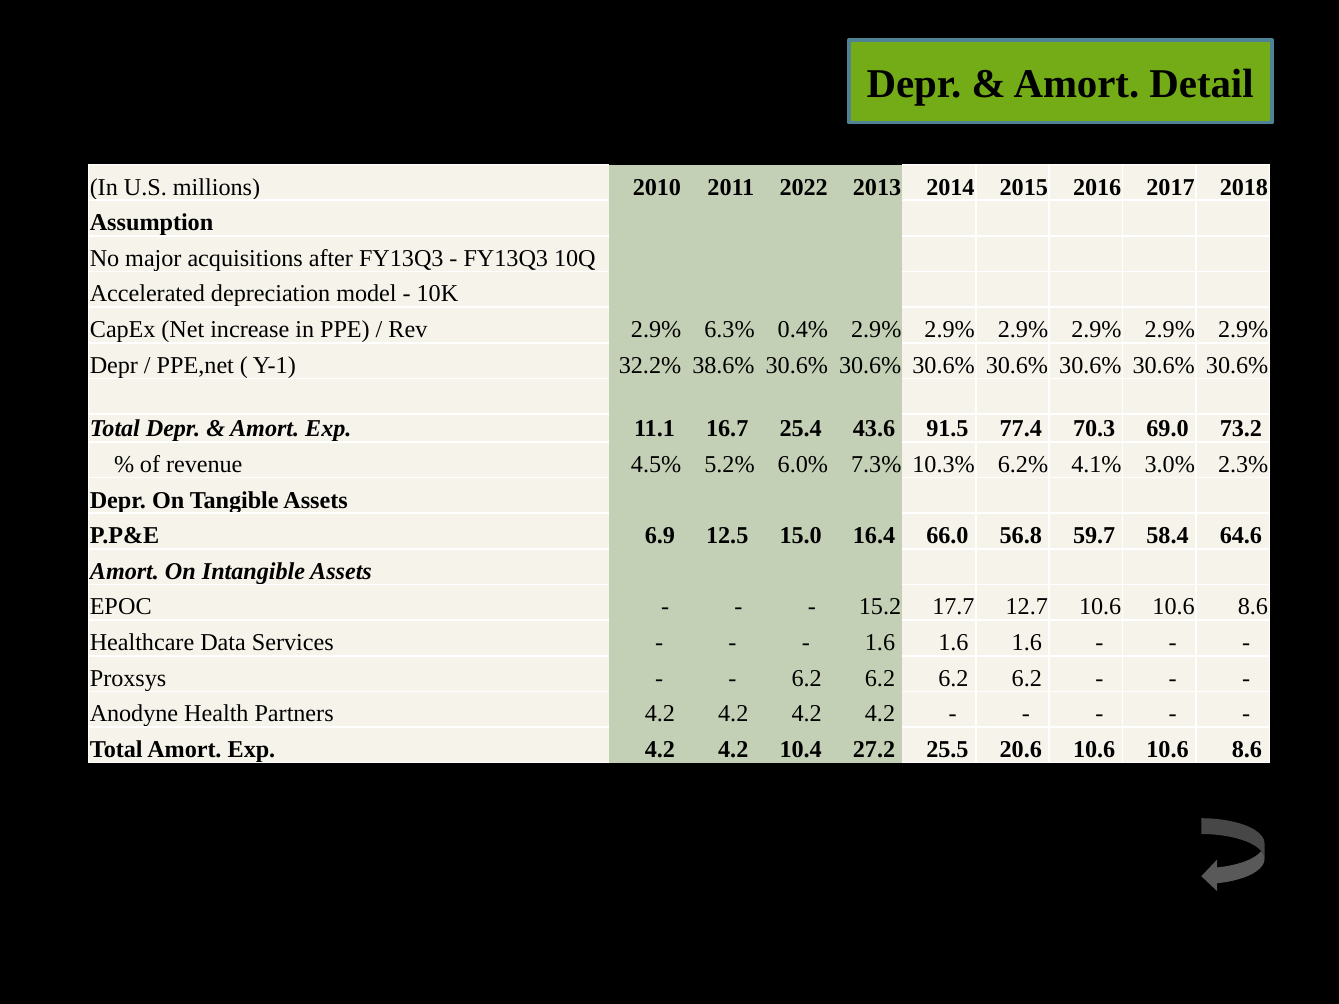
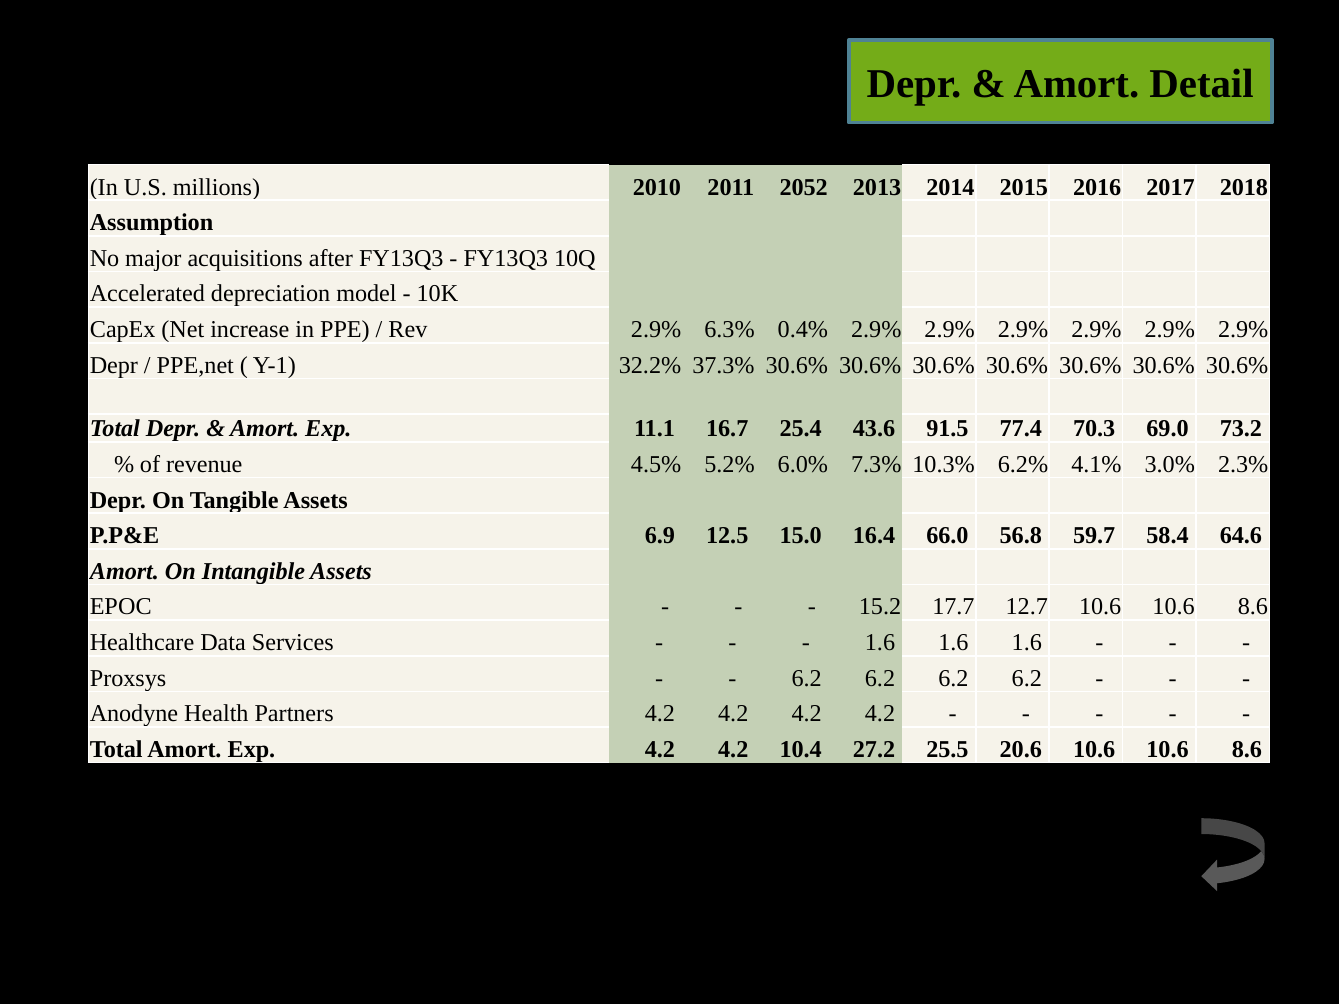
2022: 2022 -> 2052
38.6%: 38.6% -> 37.3%
